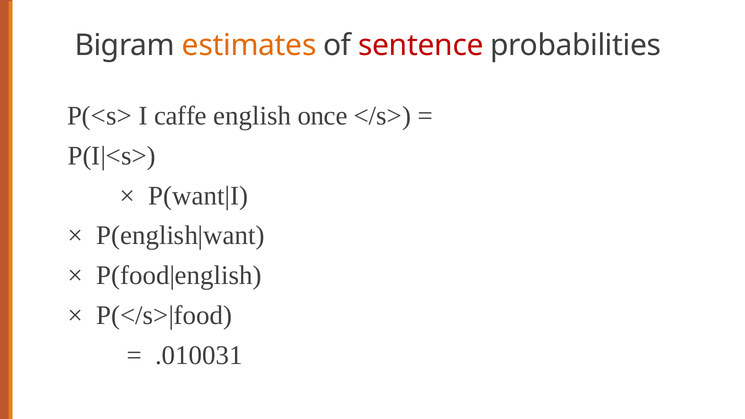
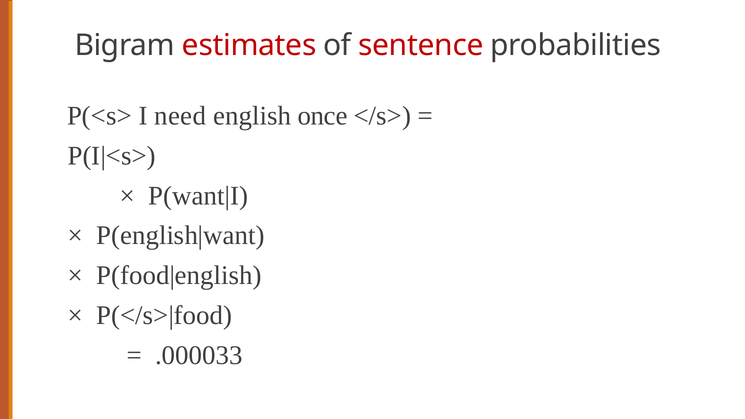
estimates colour: orange -> red
caffe: caffe -> need
.010031: .010031 -> .000033
